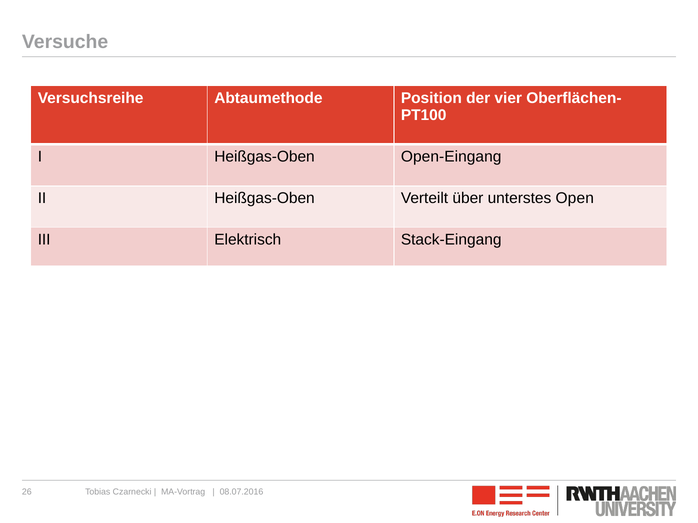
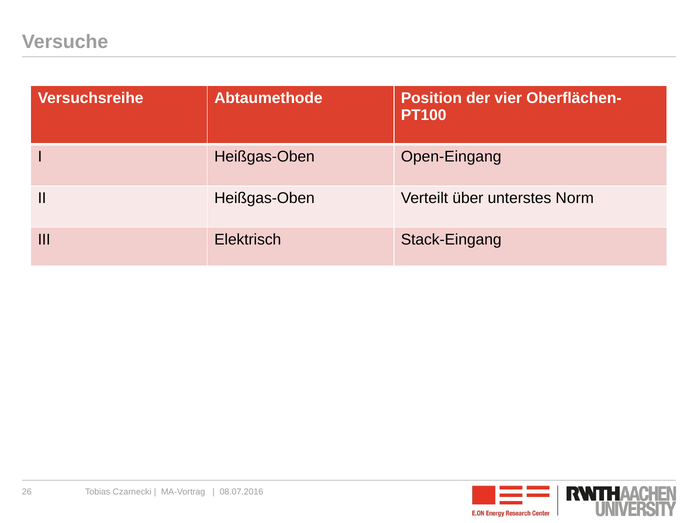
Open: Open -> Norm
